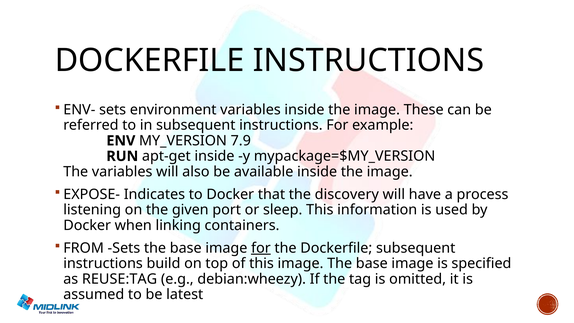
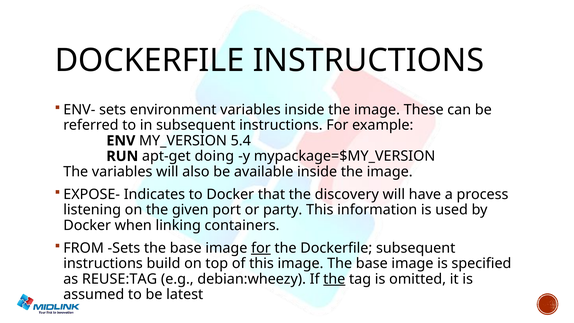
7.9: 7.9 -> 5.4
apt-get inside: inside -> doing
sleep: sleep -> party
the at (334, 279) underline: none -> present
